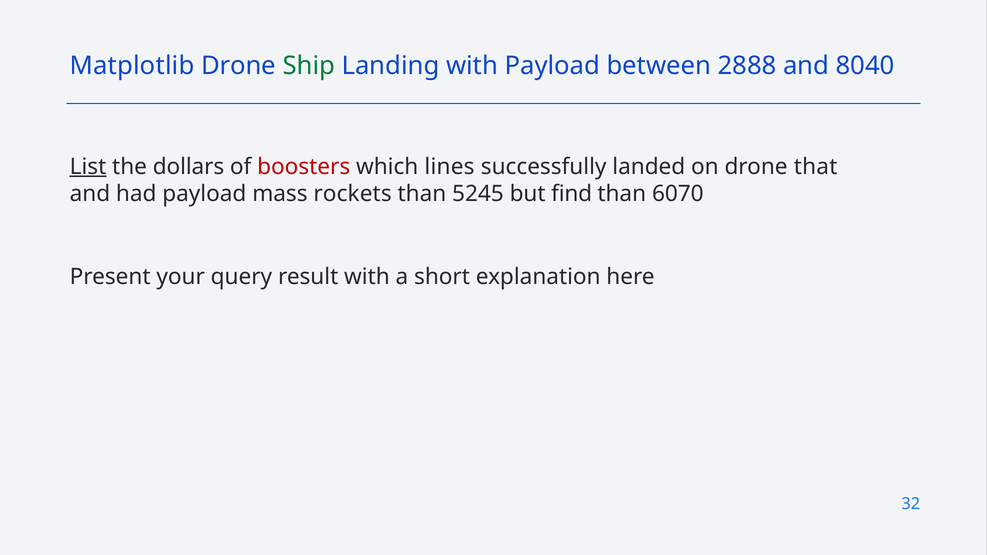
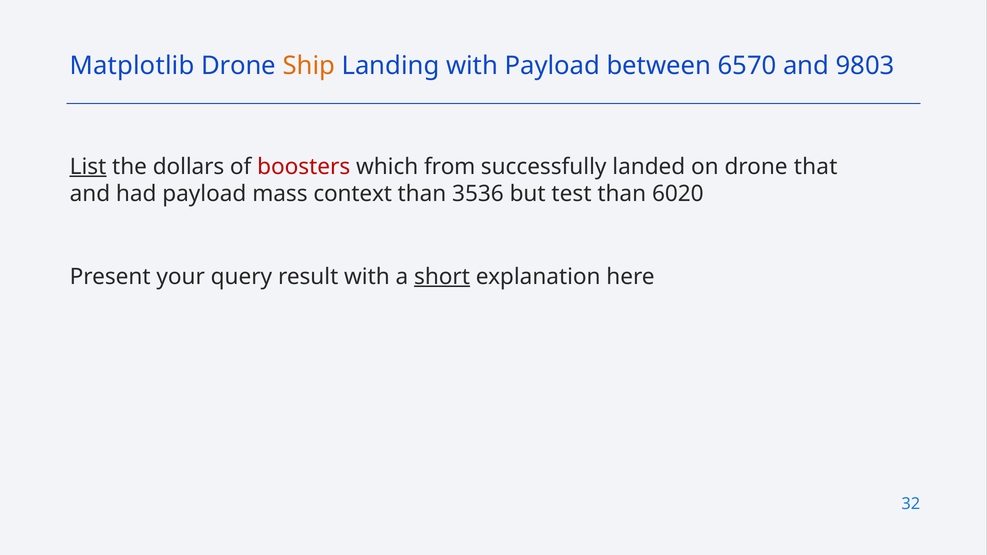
Ship colour: green -> orange
2888: 2888 -> 6570
8040: 8040 -> 9803
lines: lines -> from
rockets: rockets -> context
5245: 5245 -> 3536
find: find -> test
6070: 6070 -> 6020
short underline: none -> present
